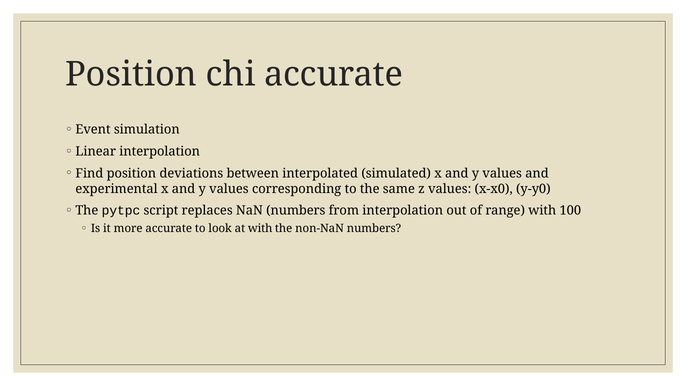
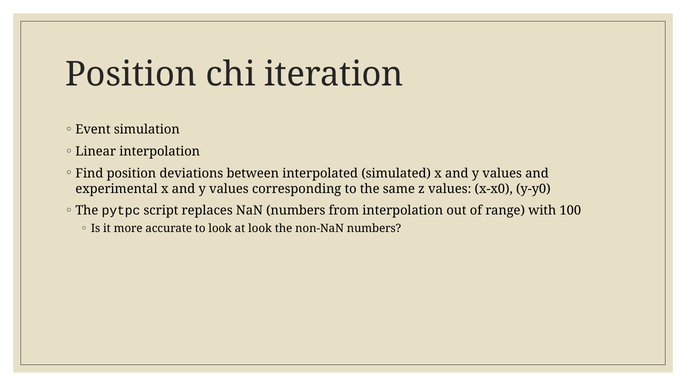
chi accurate: accurate -> iteration
at with: with -> look
